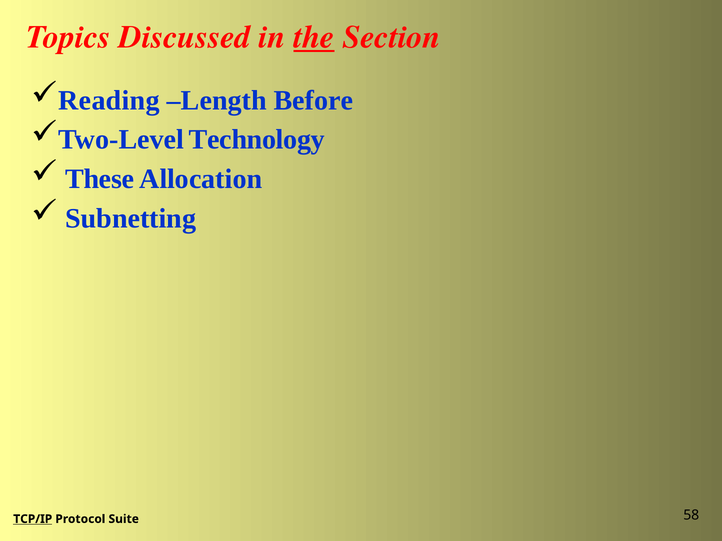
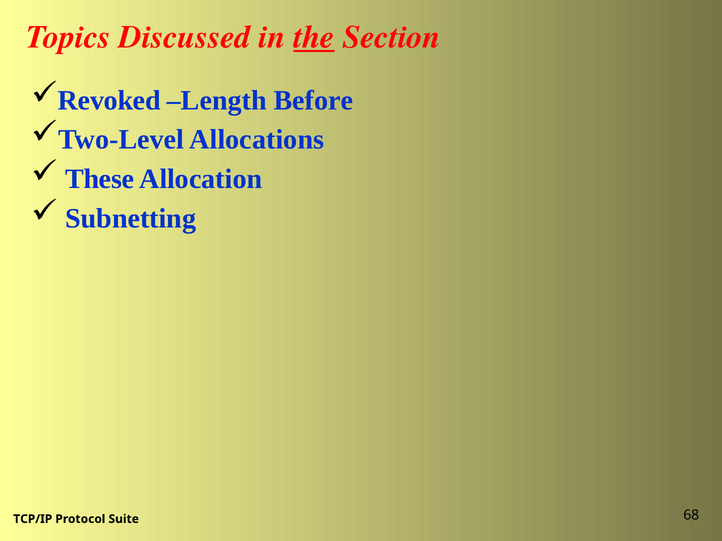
Reading: Reading -> Revoked
Technology: Technology -> Allocations
TCP/IP underline: present -> none
58: 58 -> 68
